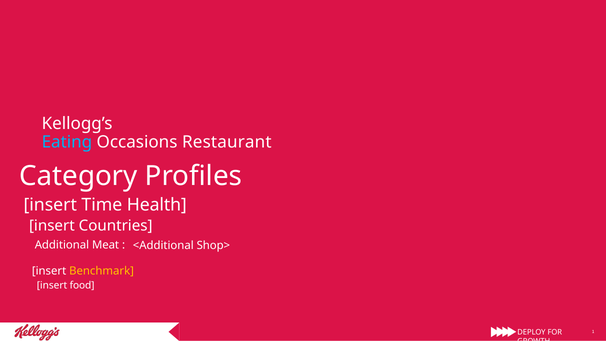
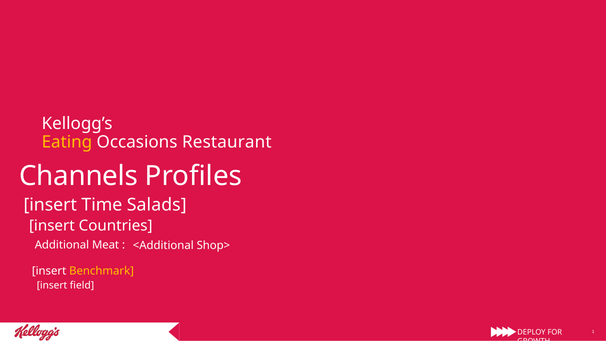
Eating colour: light blue -> yellow
Category: Category -> Channels
Health: Health -> Salads
food: food -> field
